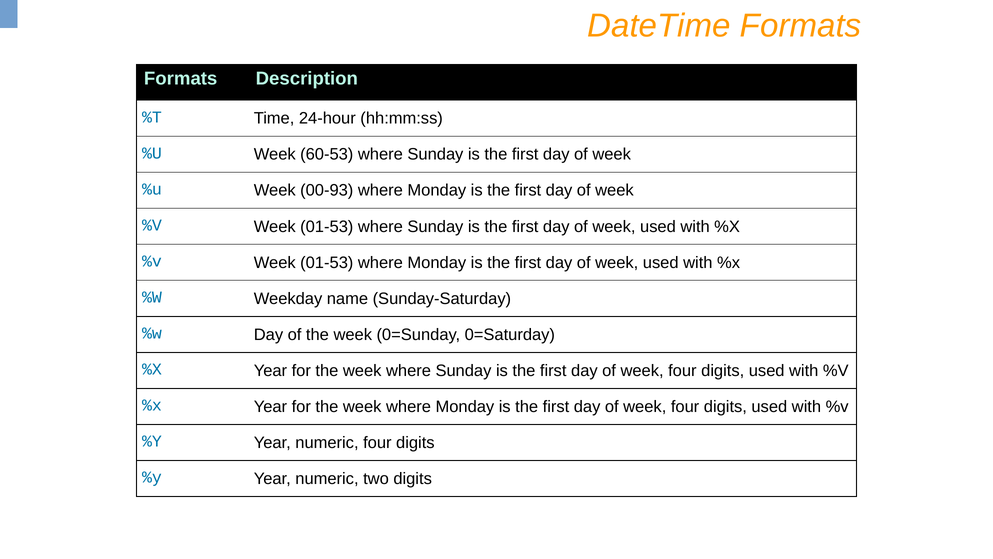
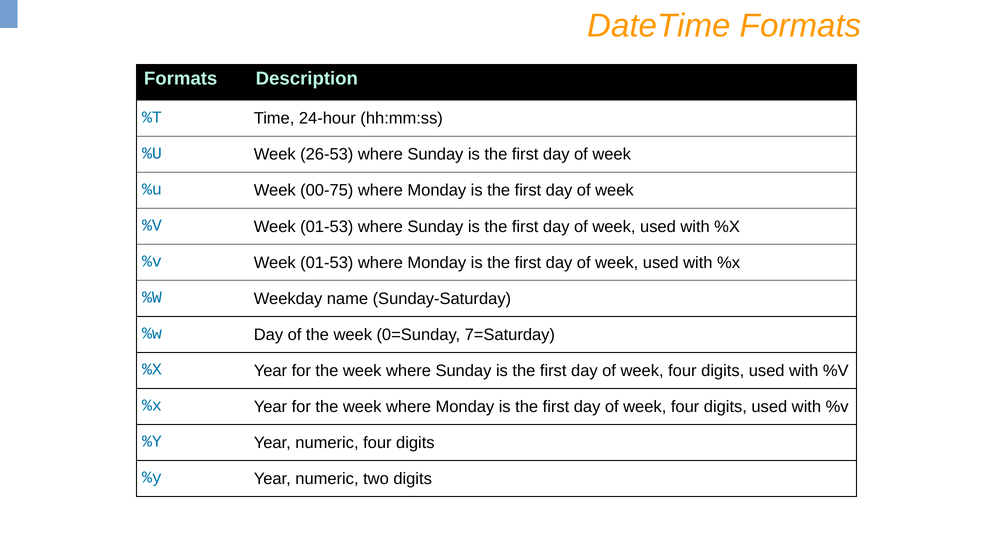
60-53: 60-53 -> 26-53
00-93: 00-93 -> 00-75
0=Saturday: 0=Saturday -> 7=Saturday
